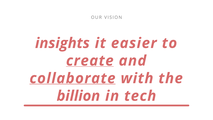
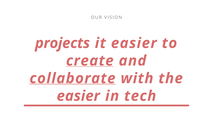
insights: insights -> projects
billion at (78, 96): billion -> easier
